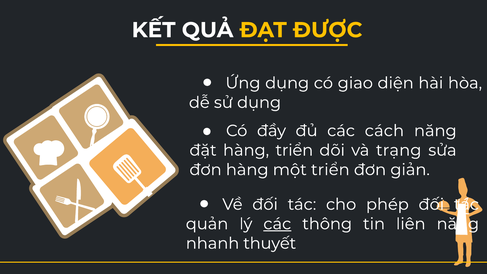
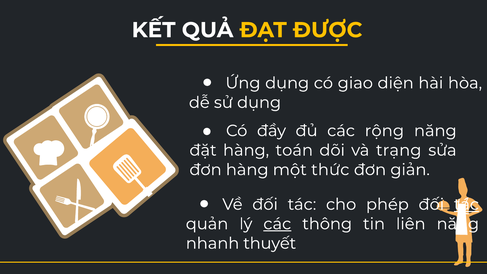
cách: cách -> rộng
triển at (294, 150): triển -> toán
một triển: triển -> thức
tác at (466, 204) underline: none -> present
